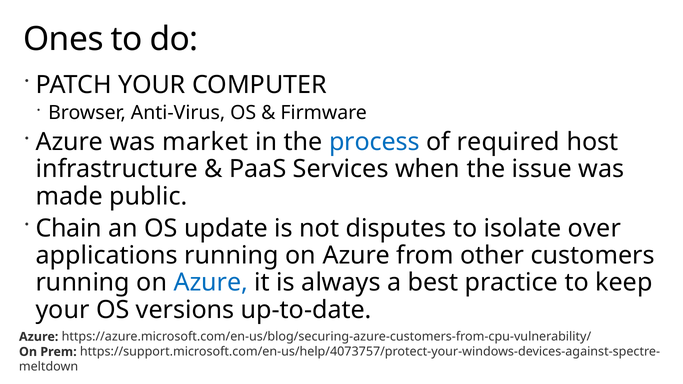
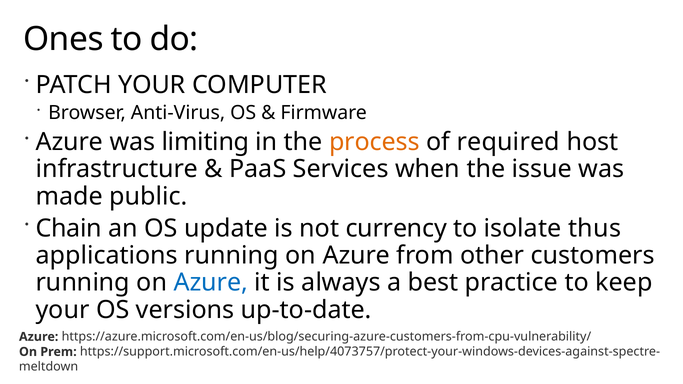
market: market -> limiting
process colour: blue -> orange
disputes: disputes -> currency
over: over -> thus
